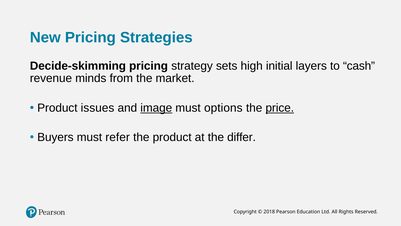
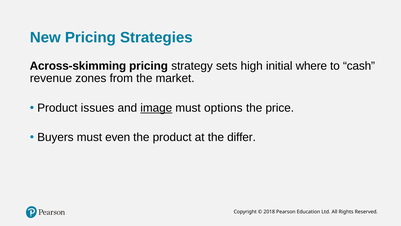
Decide-skimming: Decide-skimming -> Across-skimming
layers: layers -> where
minds: minds -> zones
price underline: present -> none
refer: refer -> even
